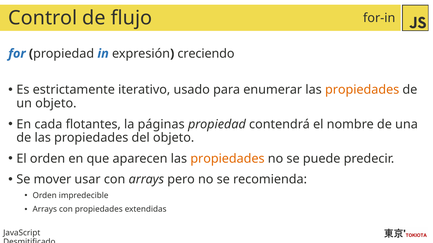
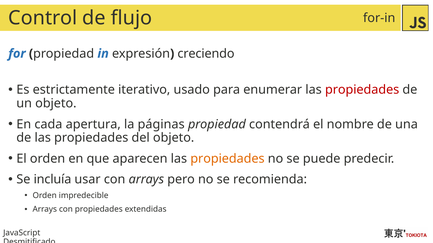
propiedades at (362, 90) colour: orange -> red
flotantes: flotantes -> apertura
mover: mover -> incluía
